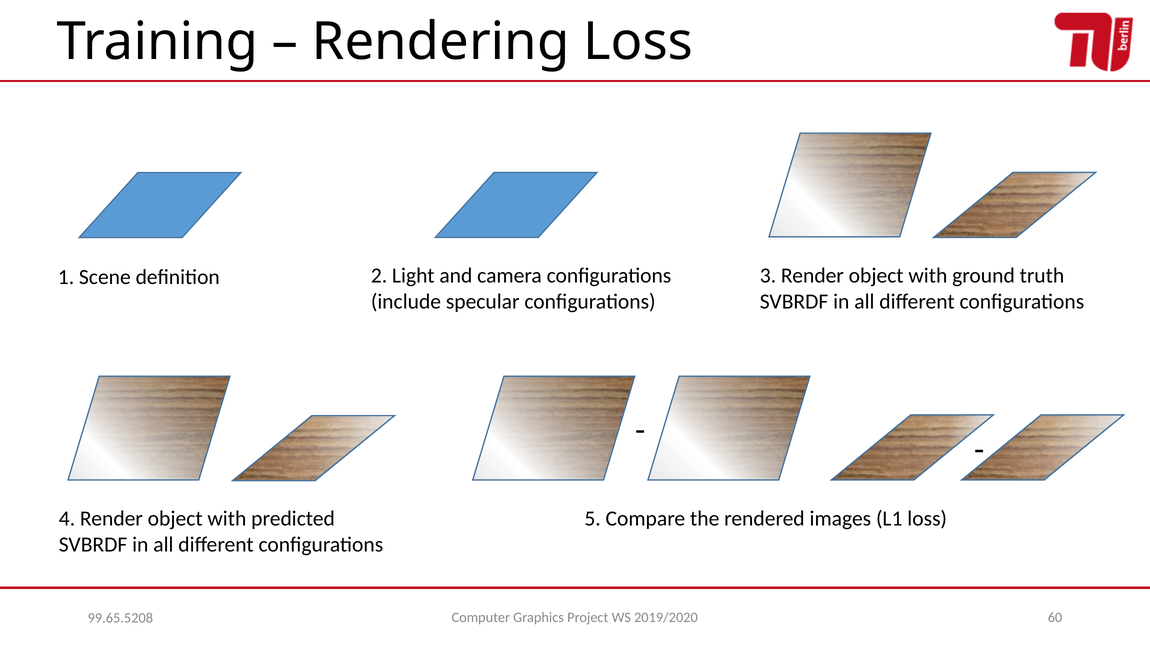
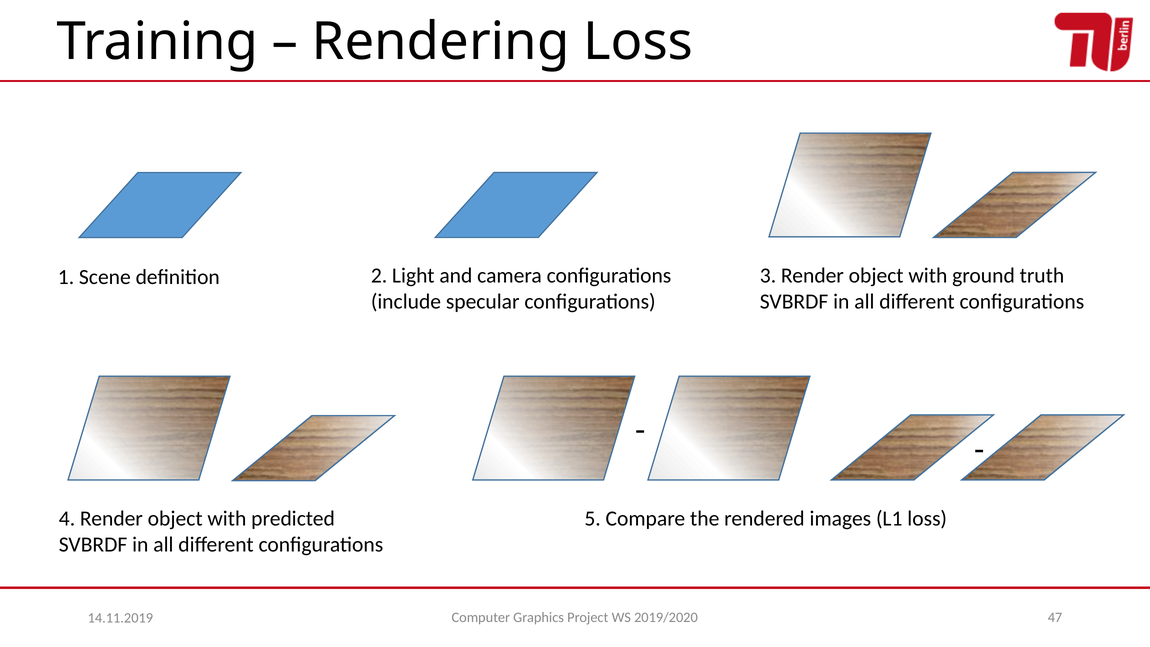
60: 60 -> 47
99.65.5208: 99.65.5208 -> 14.11.2019
